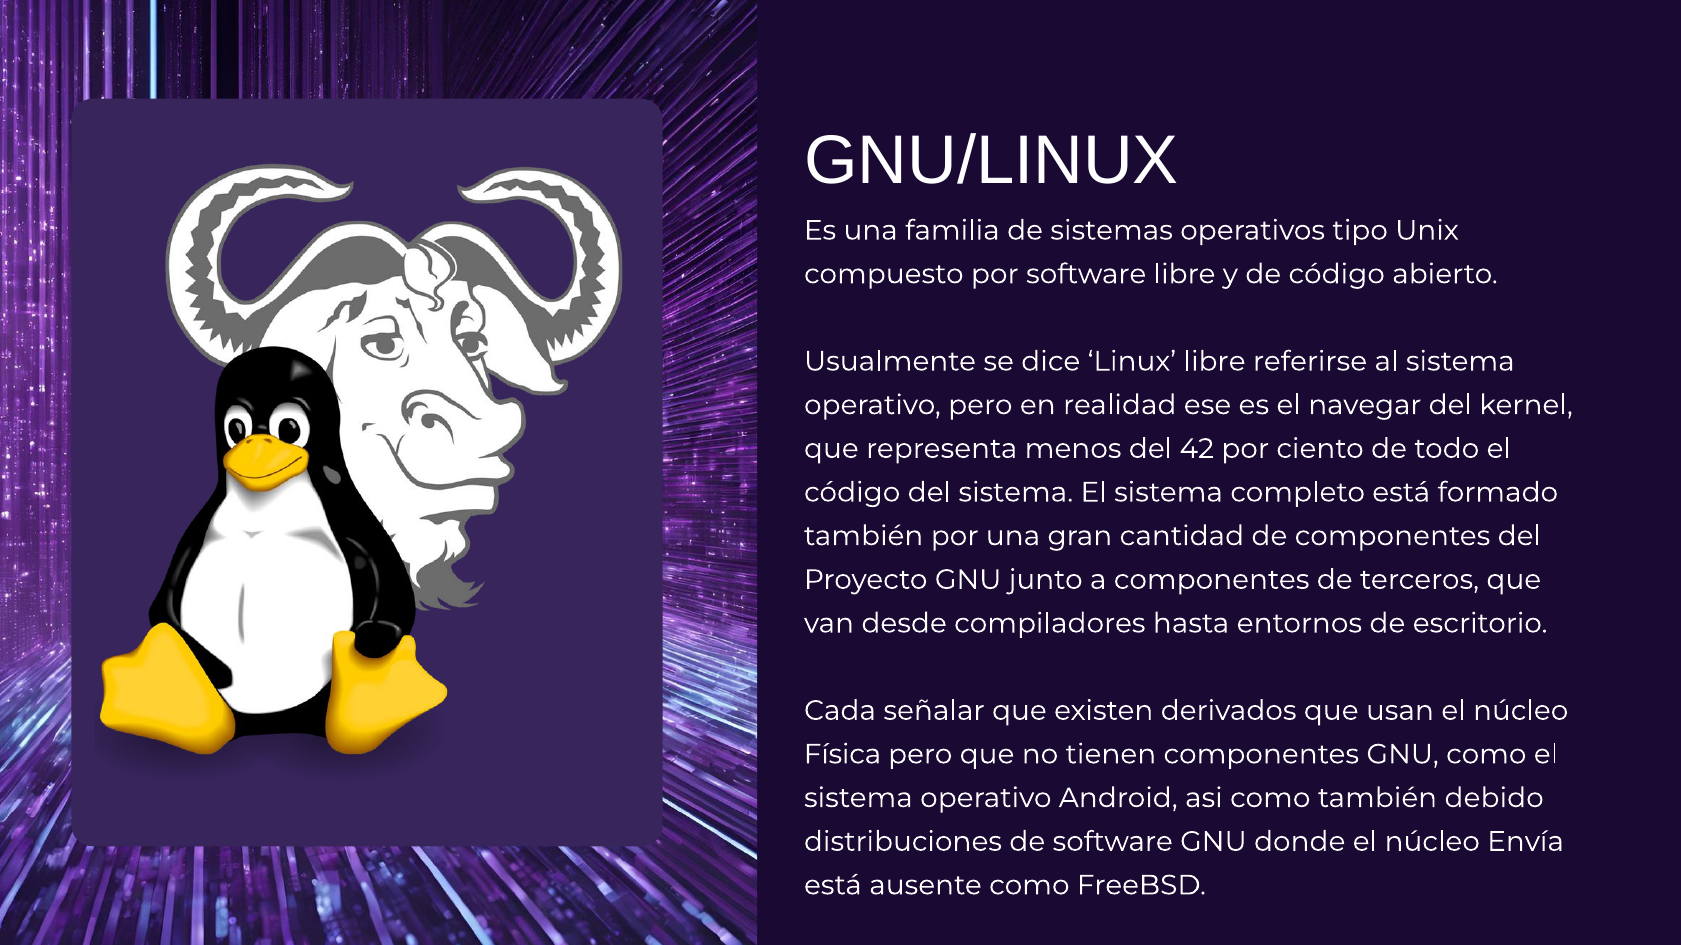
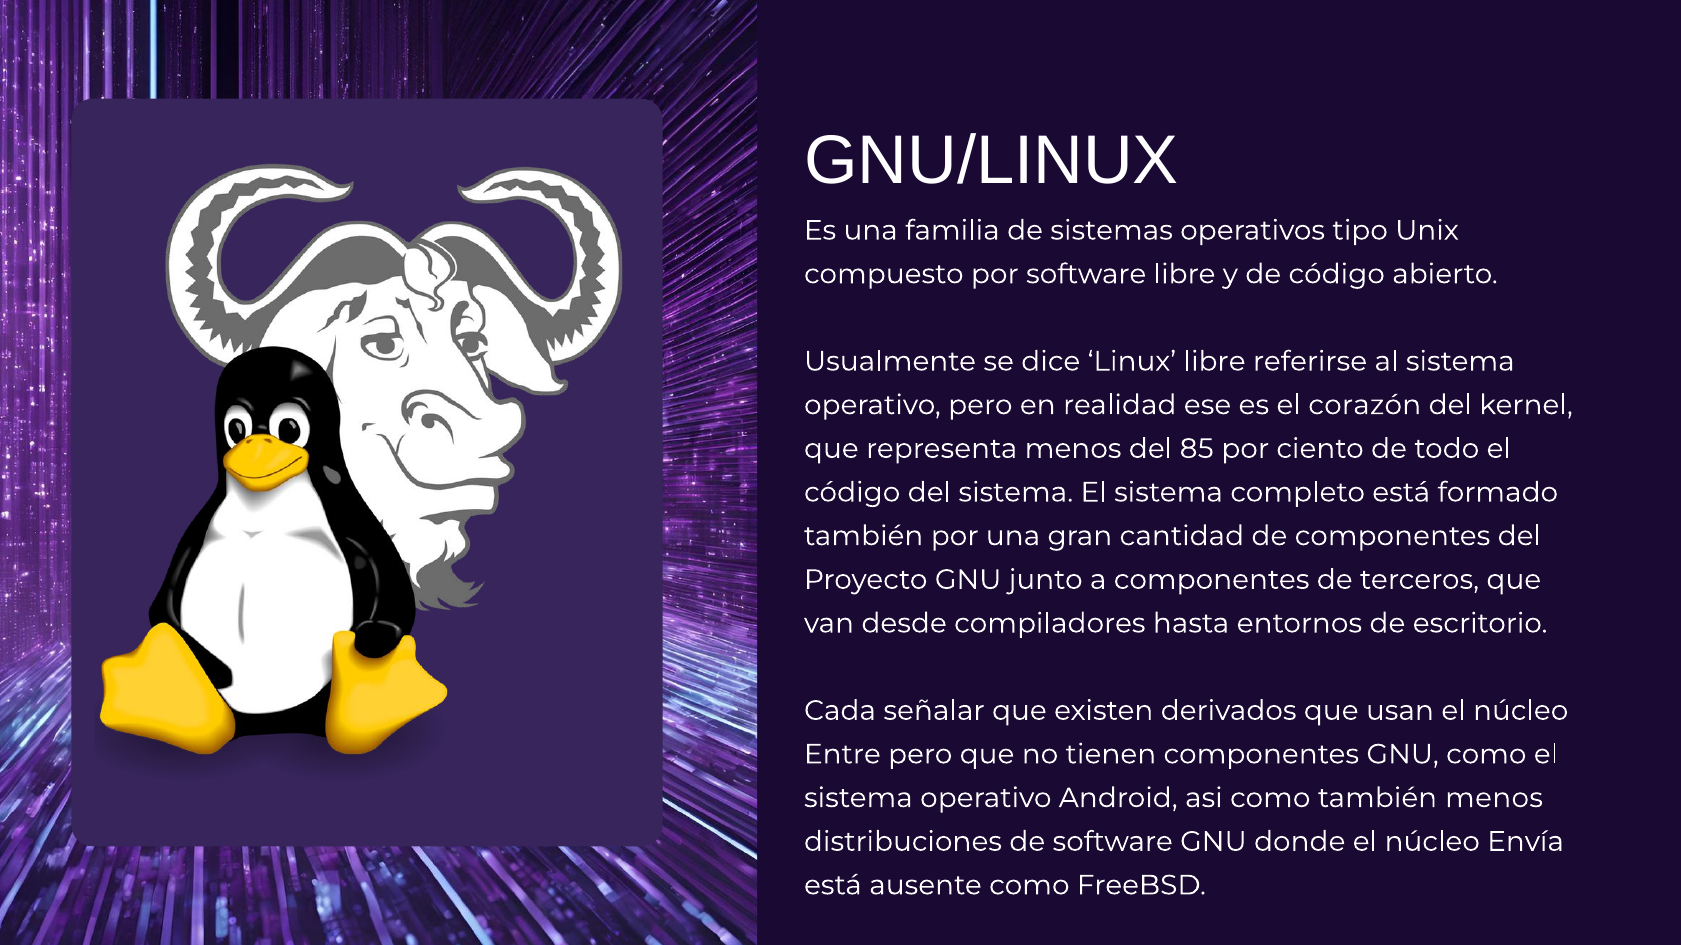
navegar: navegar -> corazón
42: 42 -> 85
Física: Física -> Entre
también debido: debido -> menos
